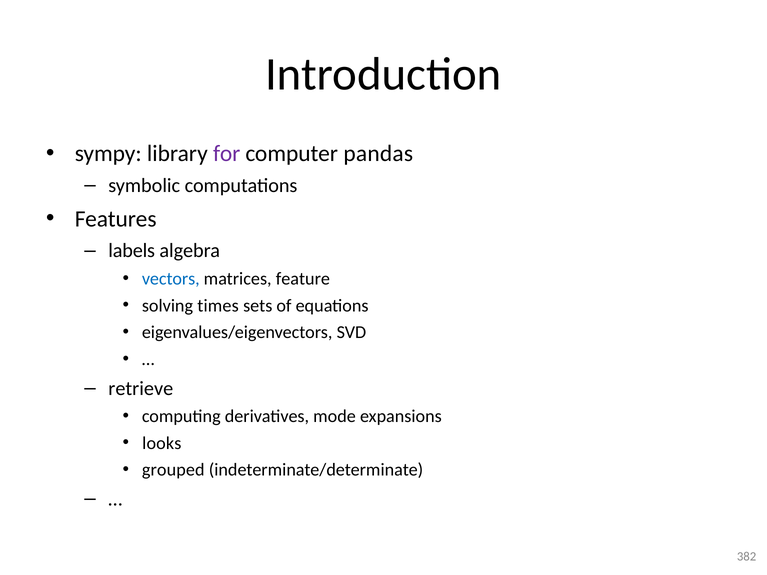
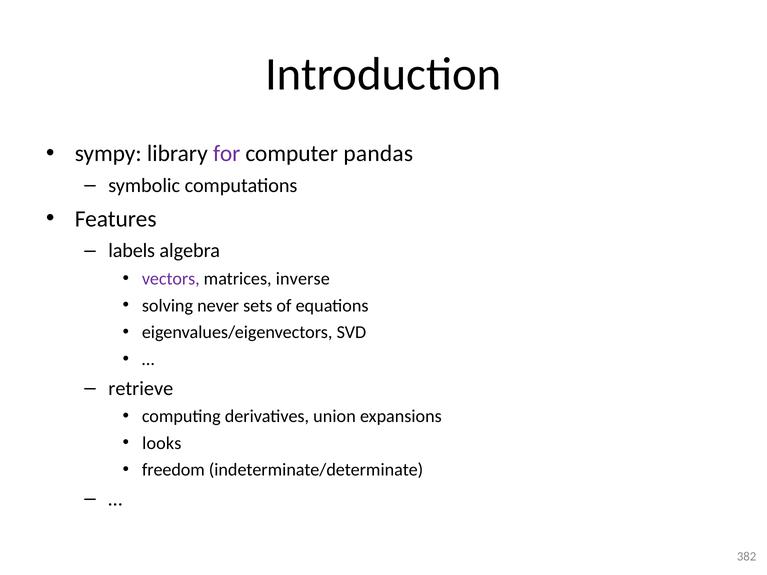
vectors colour: blue -> purple
feature: feature -> inverse
times: times -> never
mode: mode -> union
grouped: grouped -> freedom
